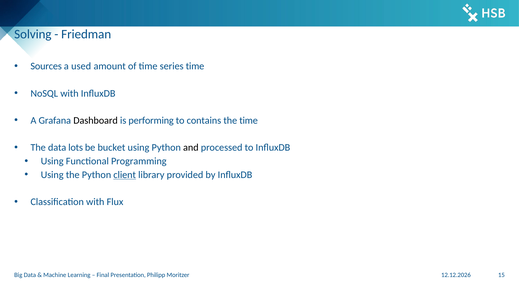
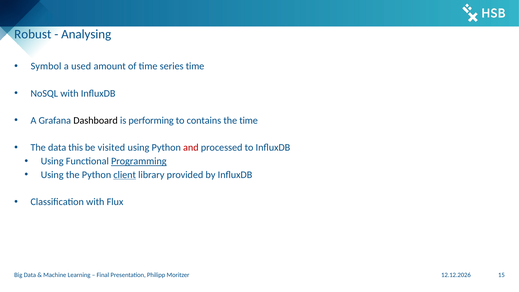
Solving: Solving -> Robust
Friedman: Friedman -> Analysing
Sources: Sources -> Symbol
lots: lots -> this
bucket: bucket -> visited
and colour: black -> red
Programming underline: none -> present
